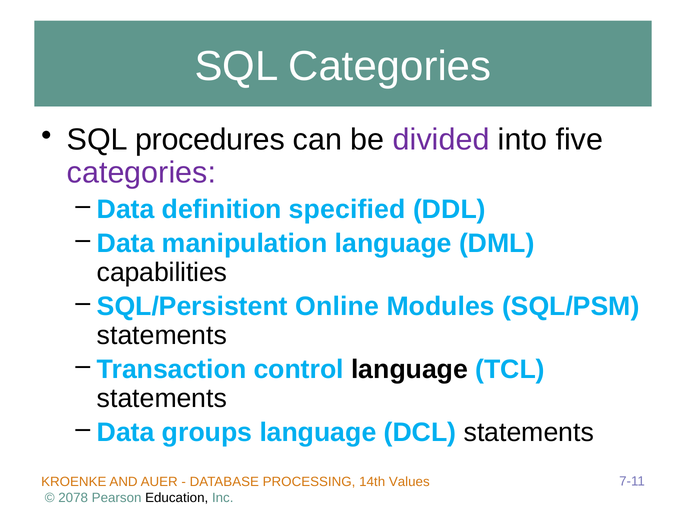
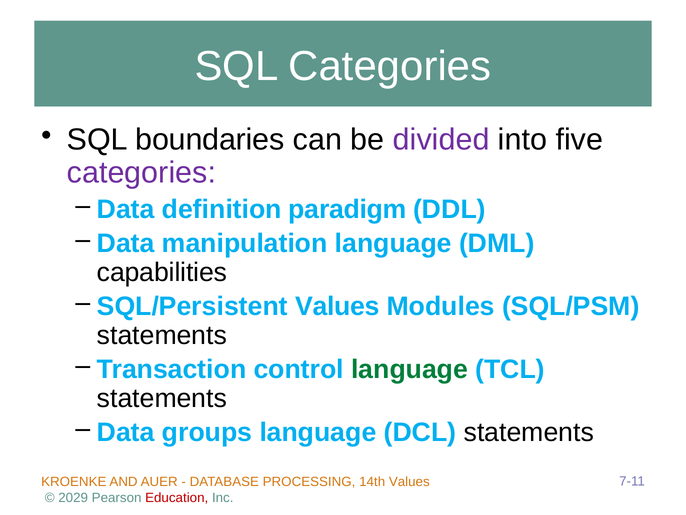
procedures: procedures -> boundaries
specified: specified -> paradigm
SQL/Persistent Online: Online -> Values
language at (410, 369) colour: black -> green
2078: 2078 -> 2029
Education colour: black -> red
